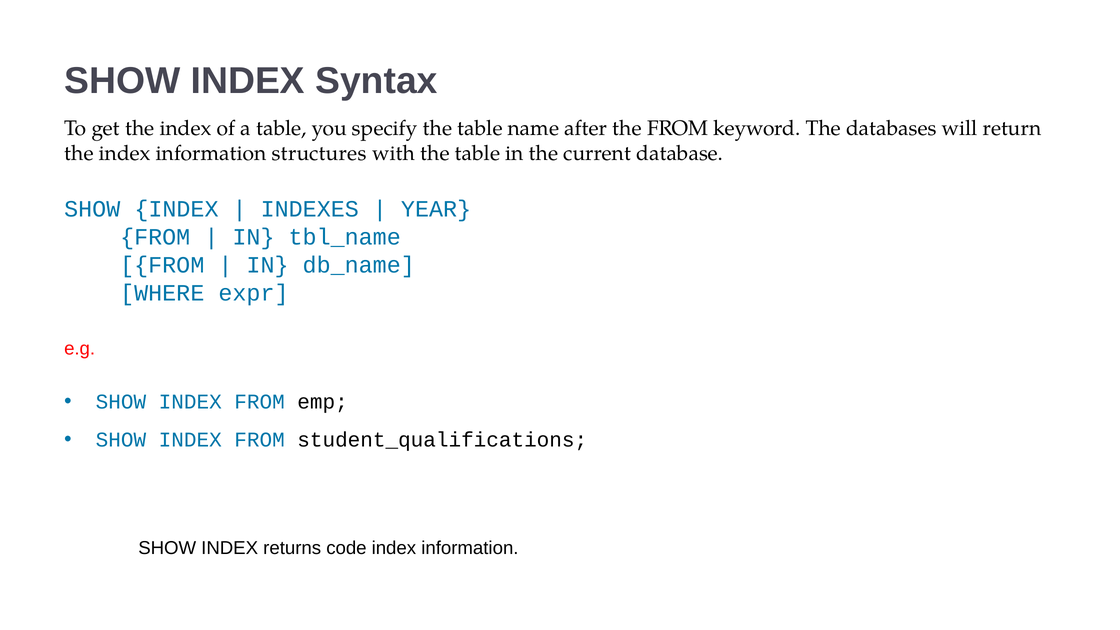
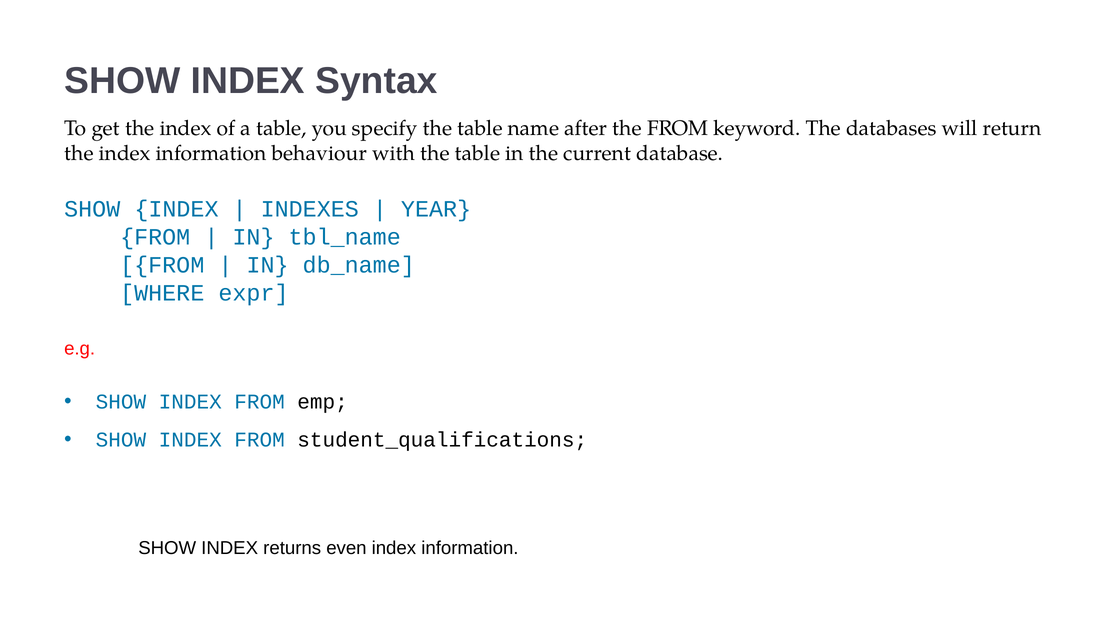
structures: structures -> behaviour
code: code -> even
